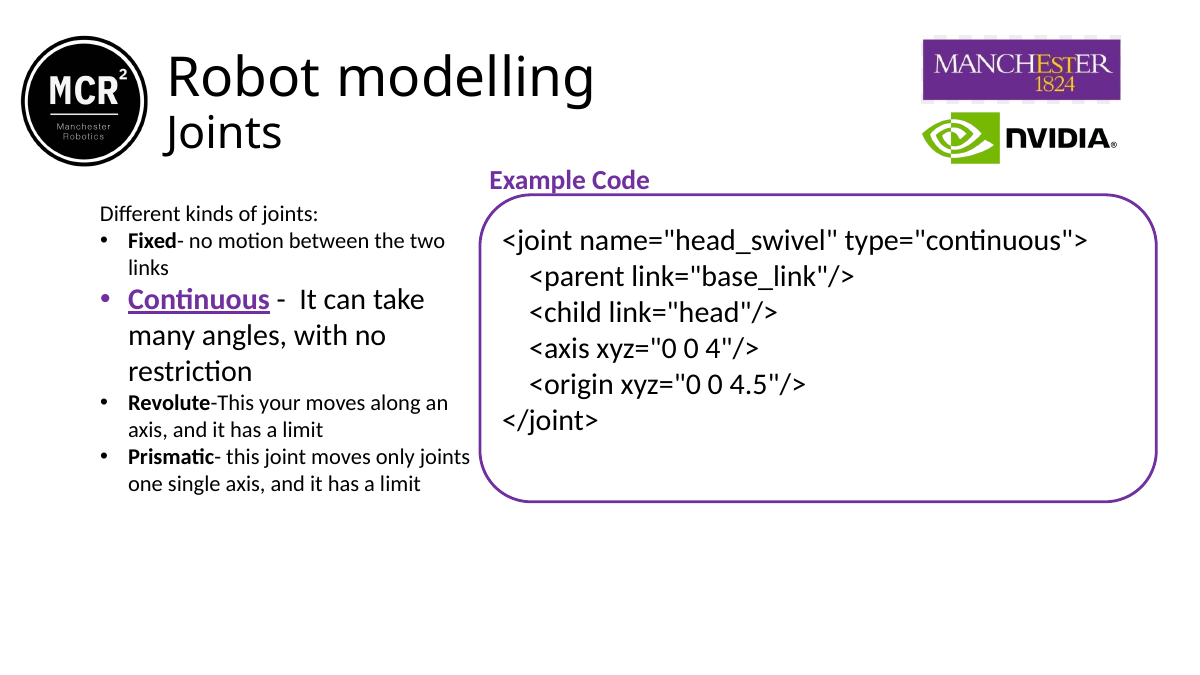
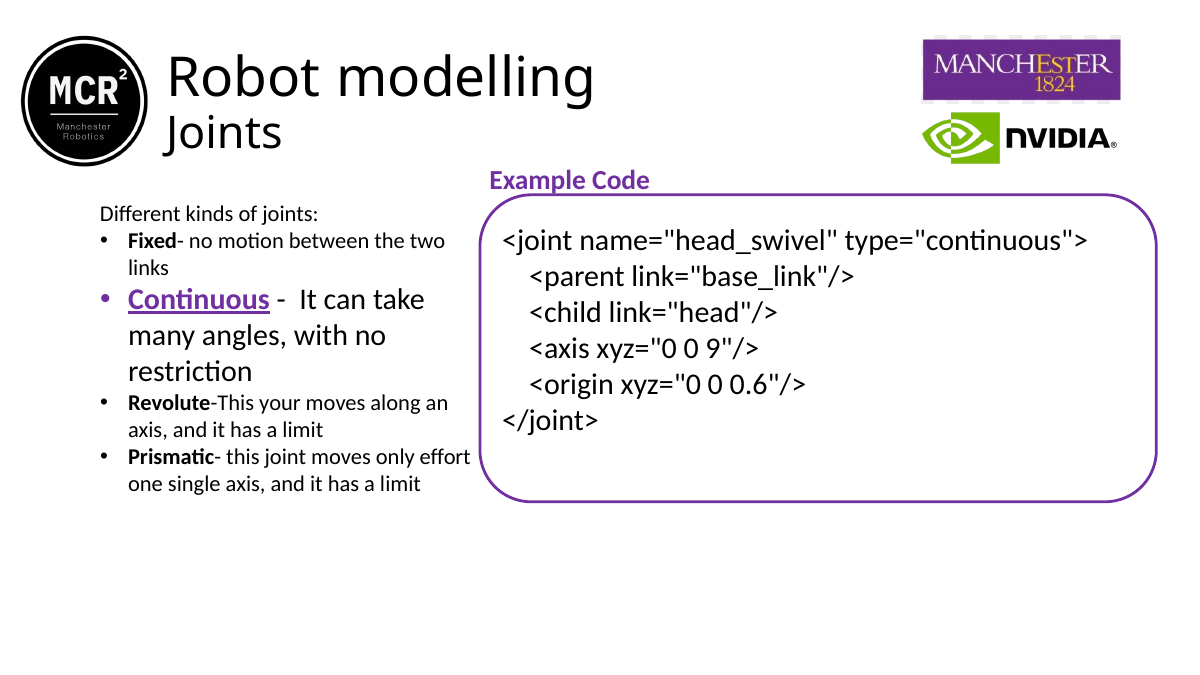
4"/>: 4"/> -> 9"/>
4.5"/>: 4.5"/> -> 0.6"/>
only joints: joints -> effort
